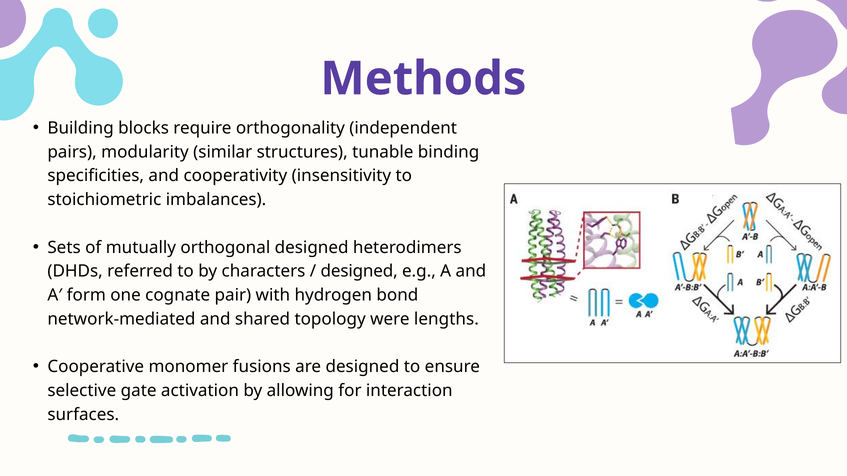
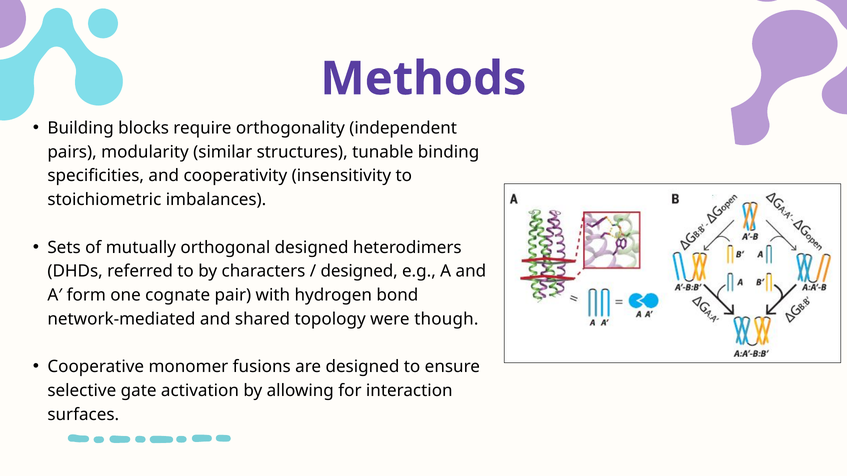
lengths: lengths -> though
